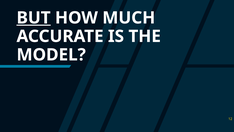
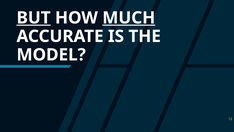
MUCH underline: none -> present
